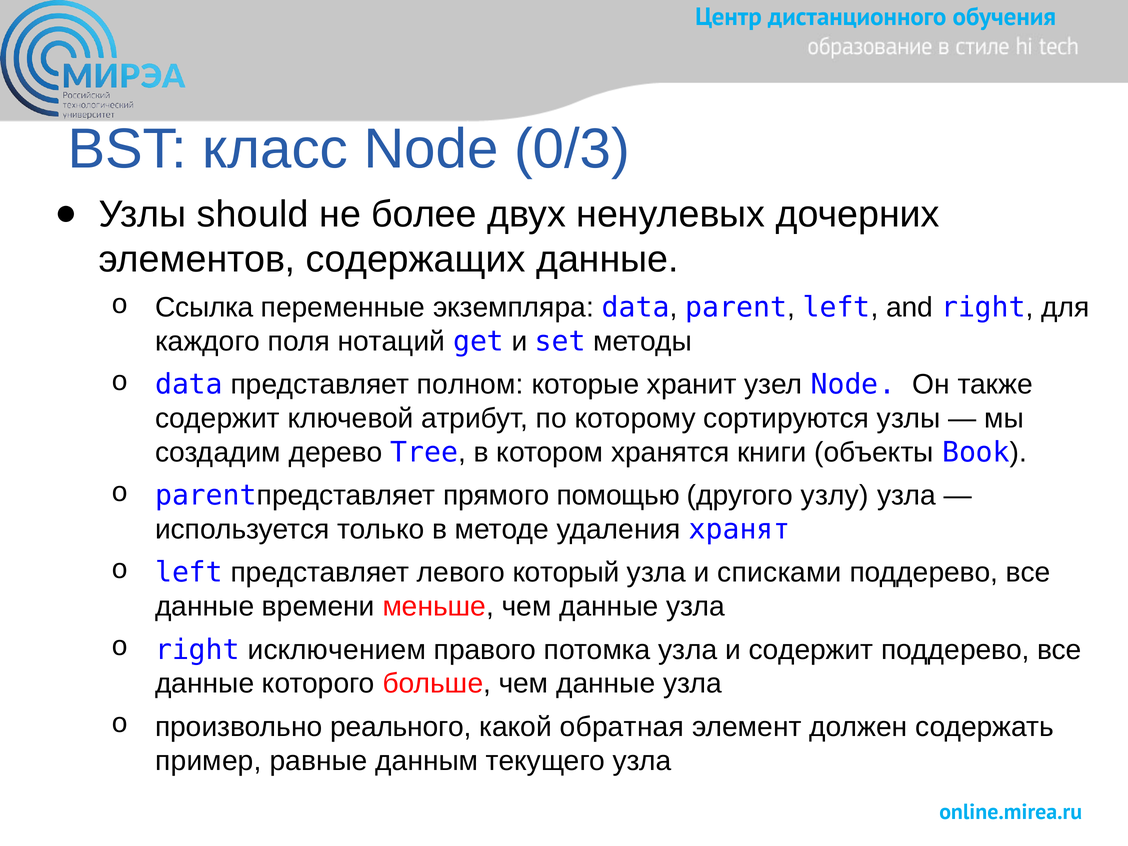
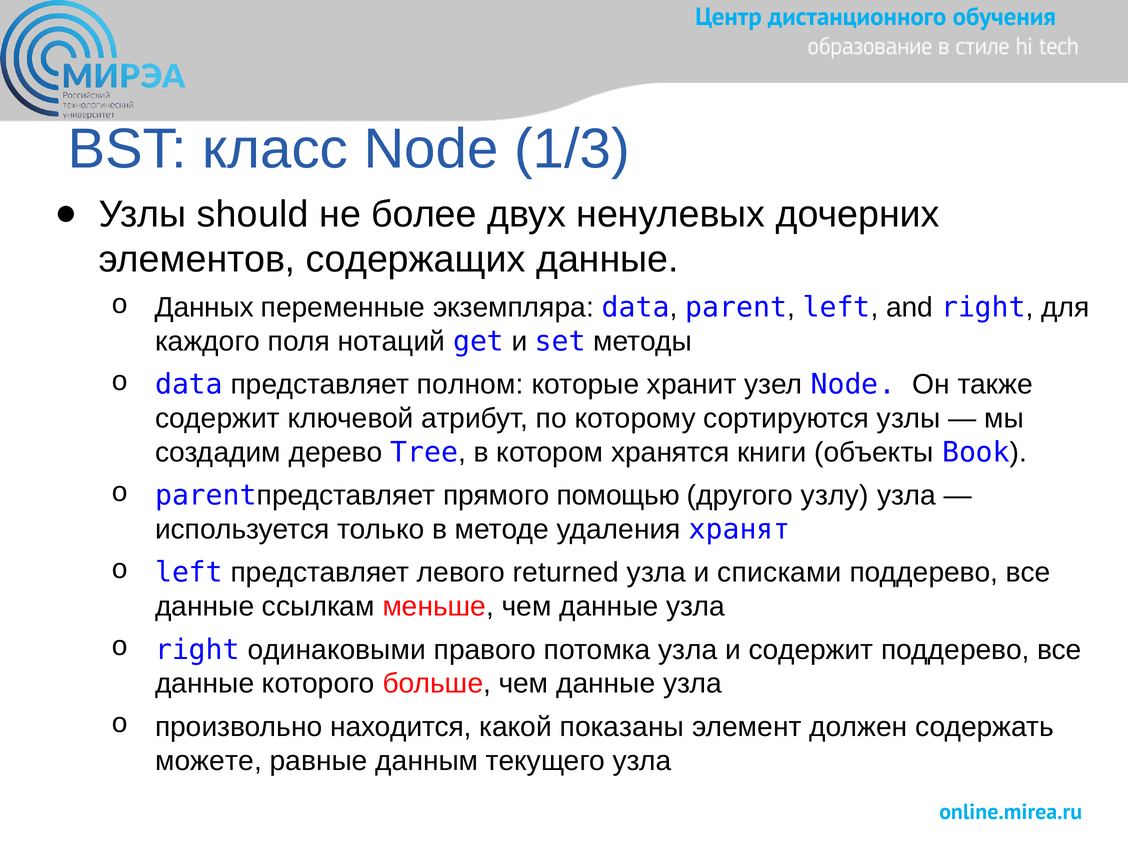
0/3: 0/3 -> 1/3
Ссылка: Ссылка -> Данных
который: который -> returned
времени: времени -> ссылкам
исключением: исключением -> одинаковыми
реального: реального -> находится
обратная: обратная -> показаны
пример: пример -> можете
